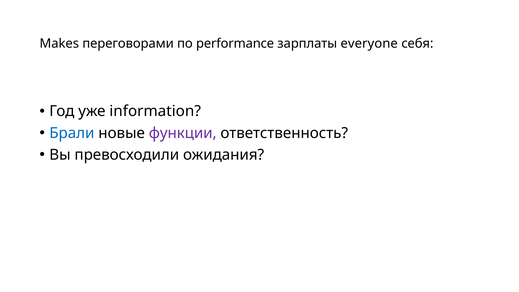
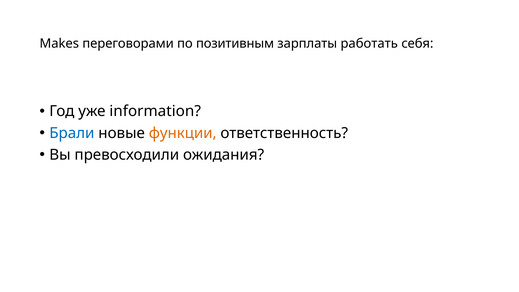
performance: performance -> позитивным
everyone: everyone -> работать
функции colour: purple -> orange
